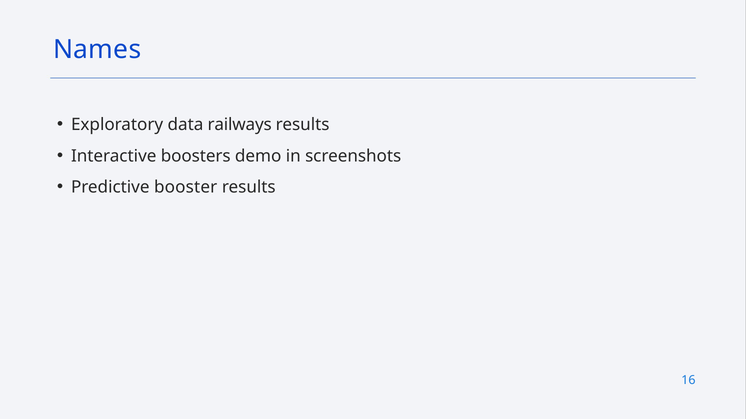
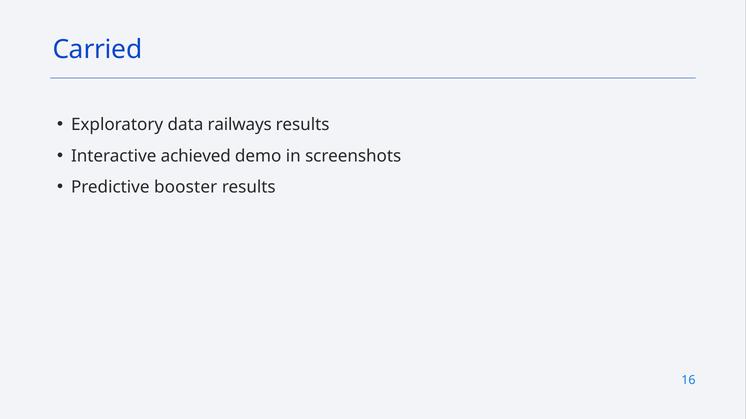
Names: Names -> Carried
boosters: boosters -> achieved
